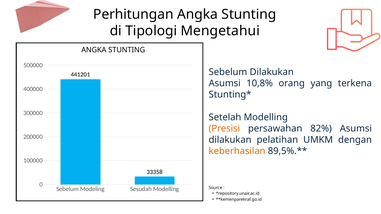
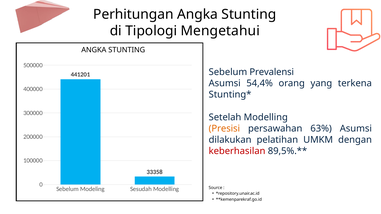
Sebelum Dilakukan: Dilakukan -> Prevalensi
10,8%: 10,8% -> 54,4%
82%: 82% -> 63%
keberhasilan colour: orange -> red
